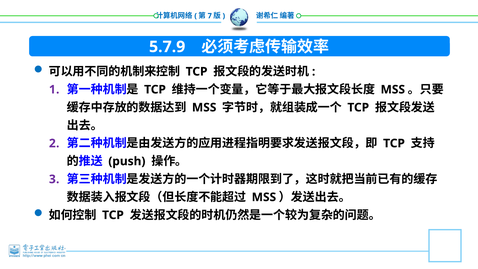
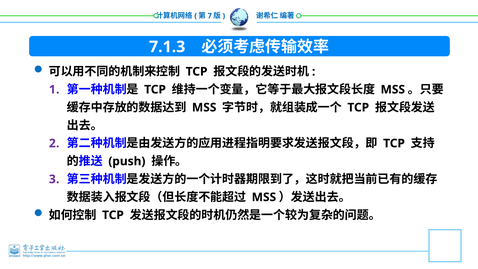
5.7.9: 5.7.9 -> 7.1.3
